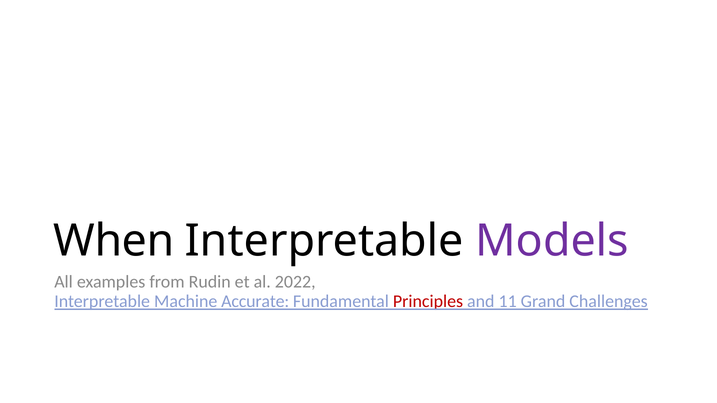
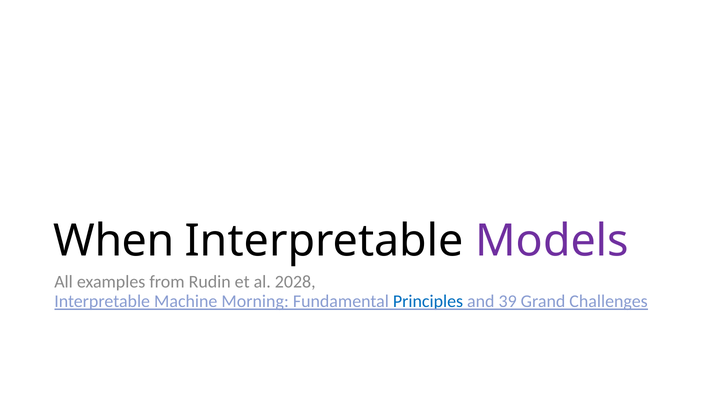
2022: 2022 -> 2028
Accurate: Accurate -> Morning
Principles colour: red -> blue
11: 11 -> 39
